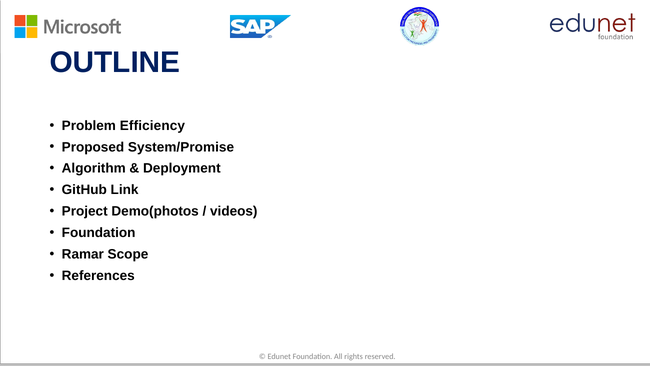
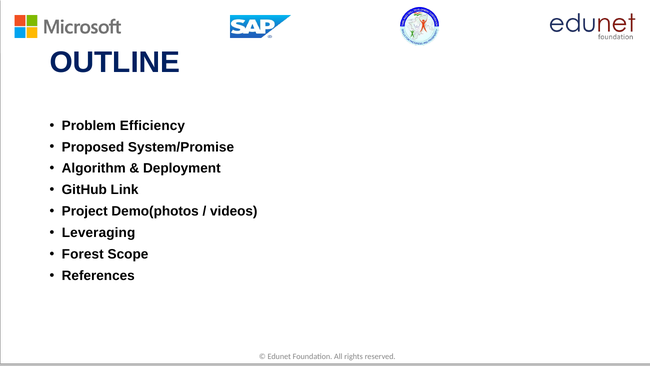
Foundation at (99, 233): Foundation -> Leveraging
Ramar: Ramar -> Forest
